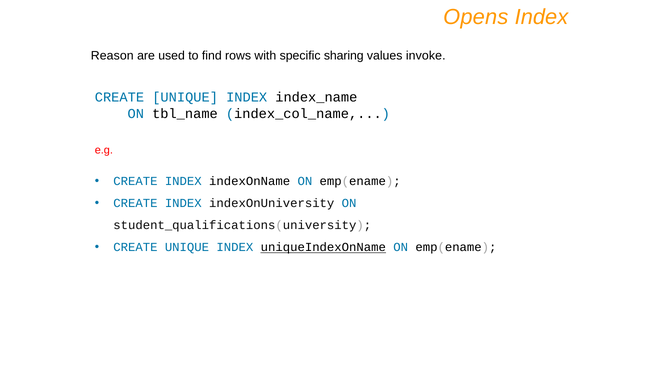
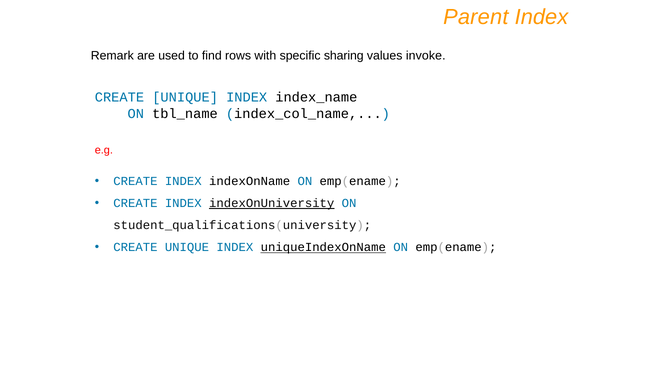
Opens: Opens -> Parent
Reason: Reason -> Remark
indexOnUniversity underline: none -> present
